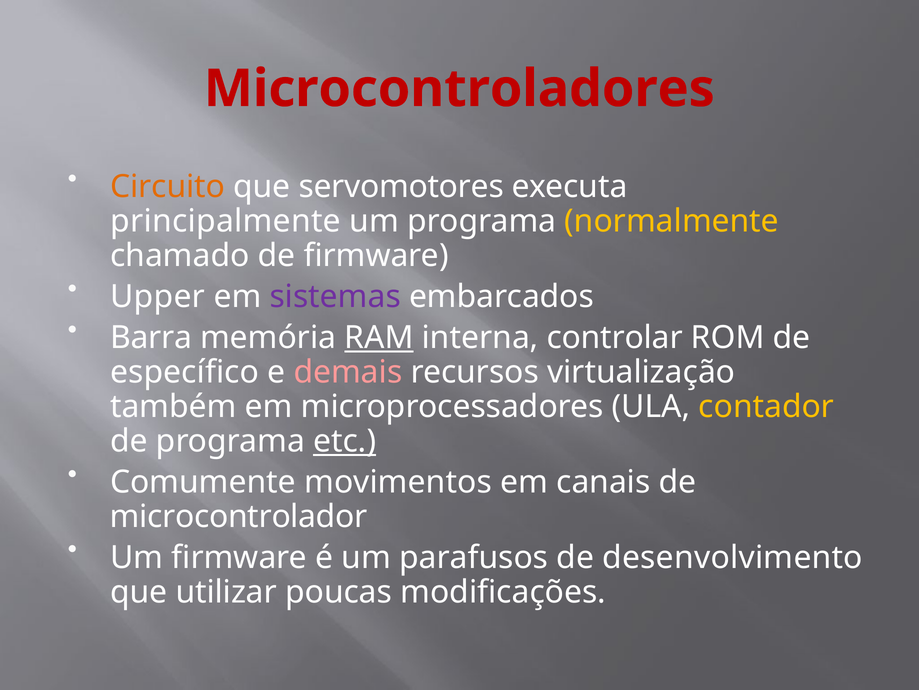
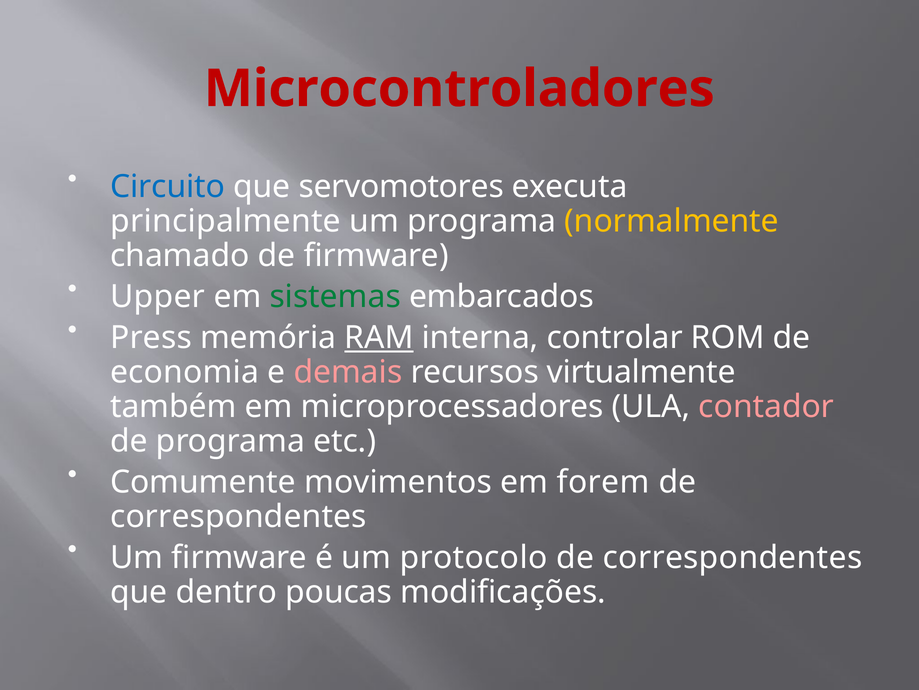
Circuito colour: orange -> blue
sistemas colour: purple -> green
Barra: Barra -> Press
específico: específico -> economia
virtualização: virtualização -> virtualmente
contador colour: yellow -> pink
etc underline: present -> none
canais: canais -> forem
microcontrolador at (239, 516): microcontrolador -> correspondentes
parafusos: parafusos -> protocolo
desenvolvimento at (733, 557): desenvolvimento -> correspondentes
utilizar: utilizar -> dentro
